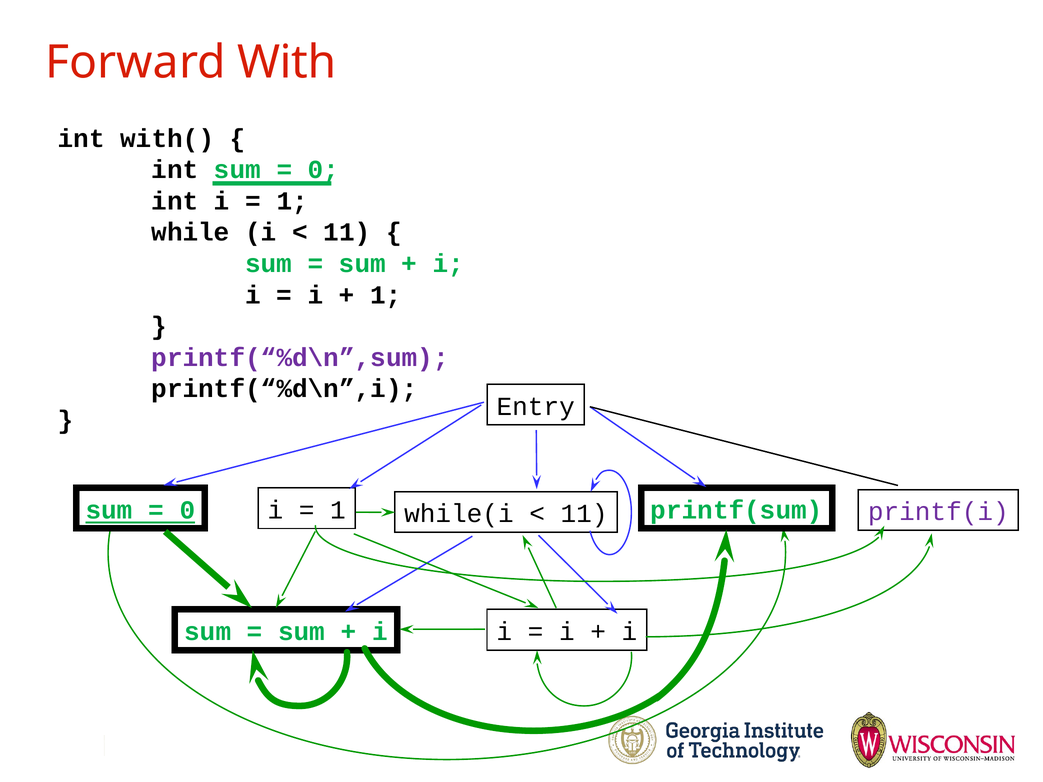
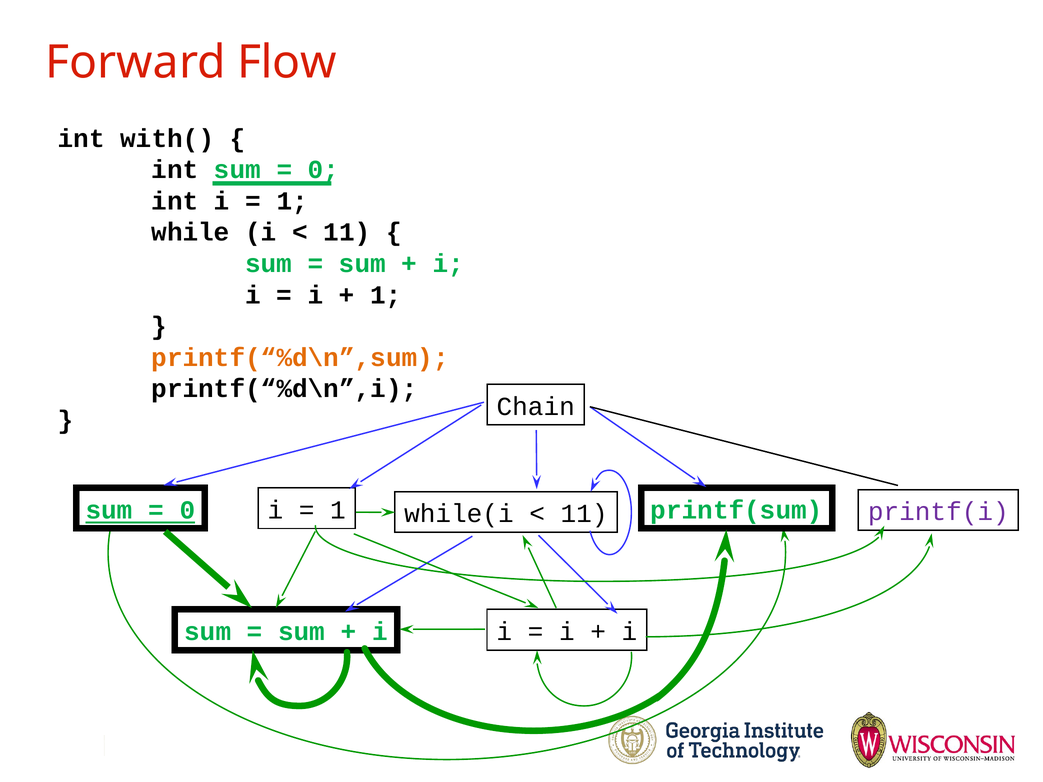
With: With -> Flow
printf(“%d\n”,sum colour: purple -> orange
Entry: Entry -> Chain
